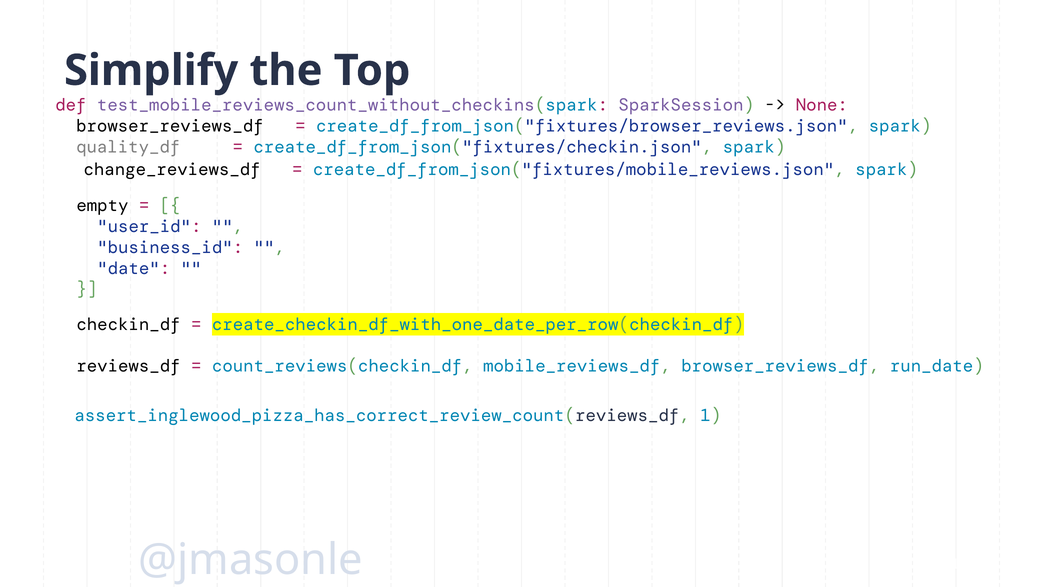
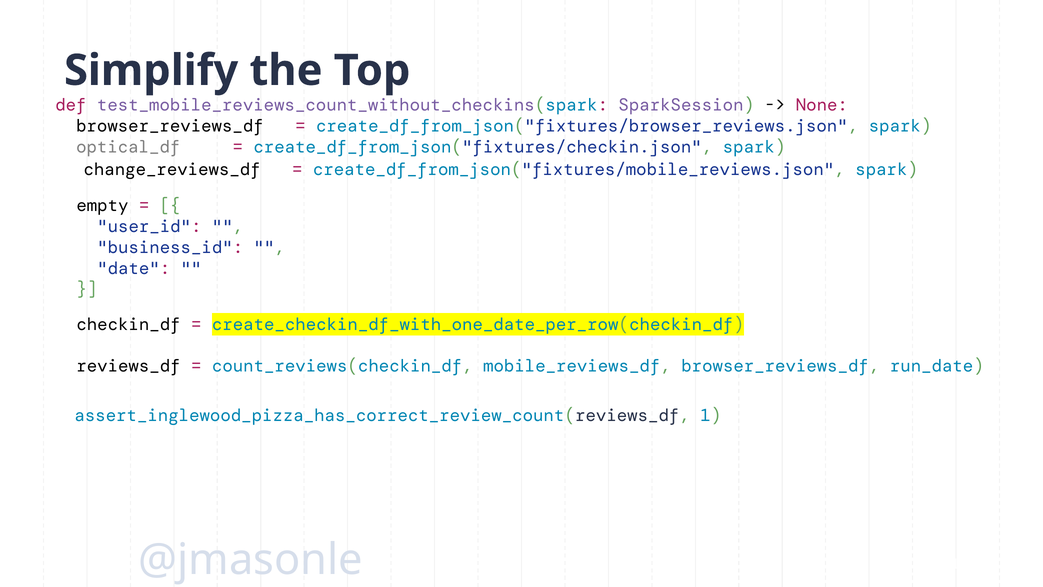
quality_df: quality_df -> optical_df
